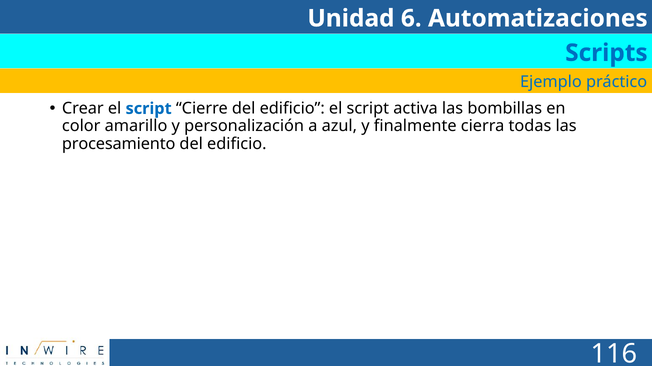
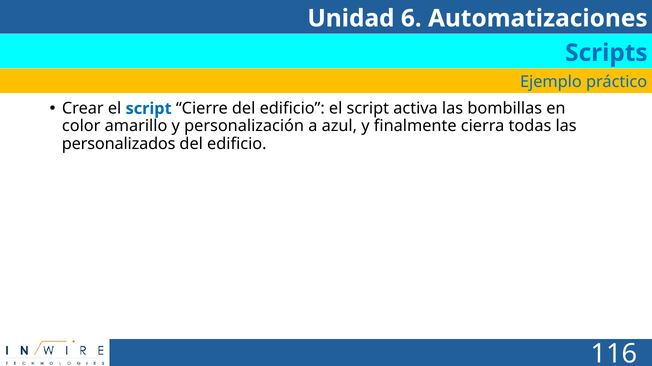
procesamiento: procesamiento -> personalizados
